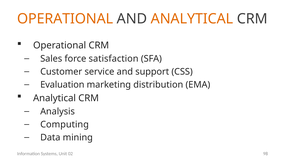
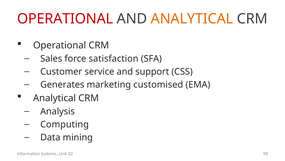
OPERATIONAL at (65, 19) colour: orange -> red
Evaluation: Evaluation -> Generates
distribution: distribution -> customised
